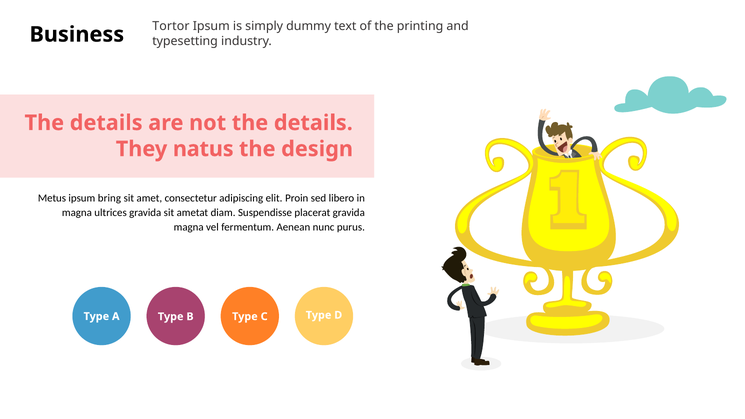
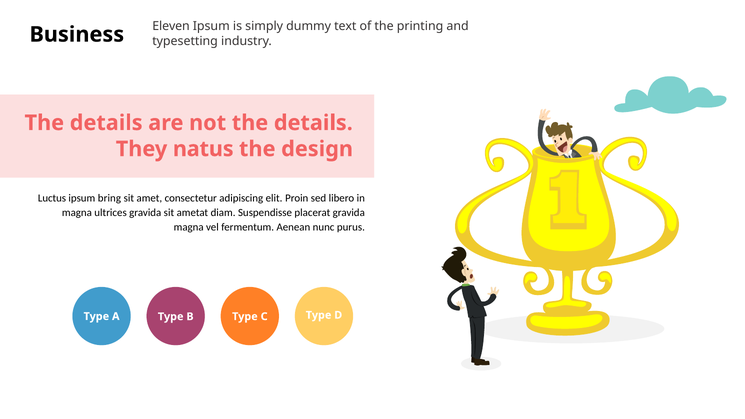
Tortor: Tortor -> Eleven
Metus: Metus -> Luctus
